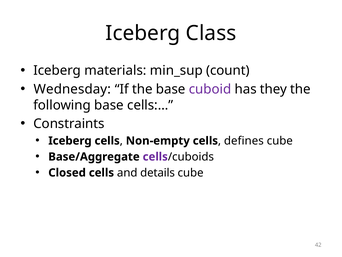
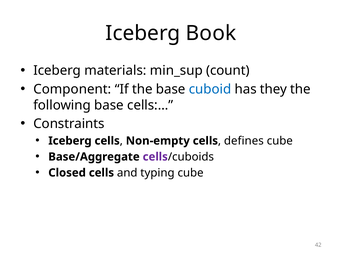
Class: Class -> Book
Wednesday: Wednesday -> Component
cuboid colour: purple -> blue
details: details -> typing
